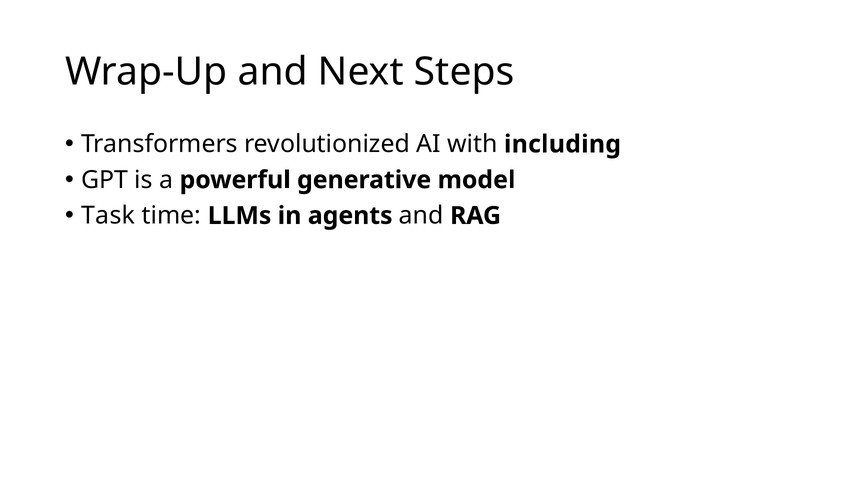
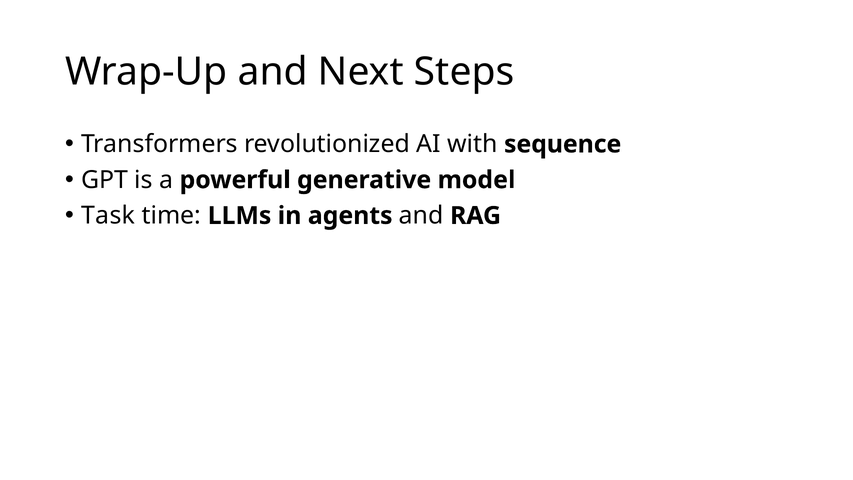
including: including -> sequence
